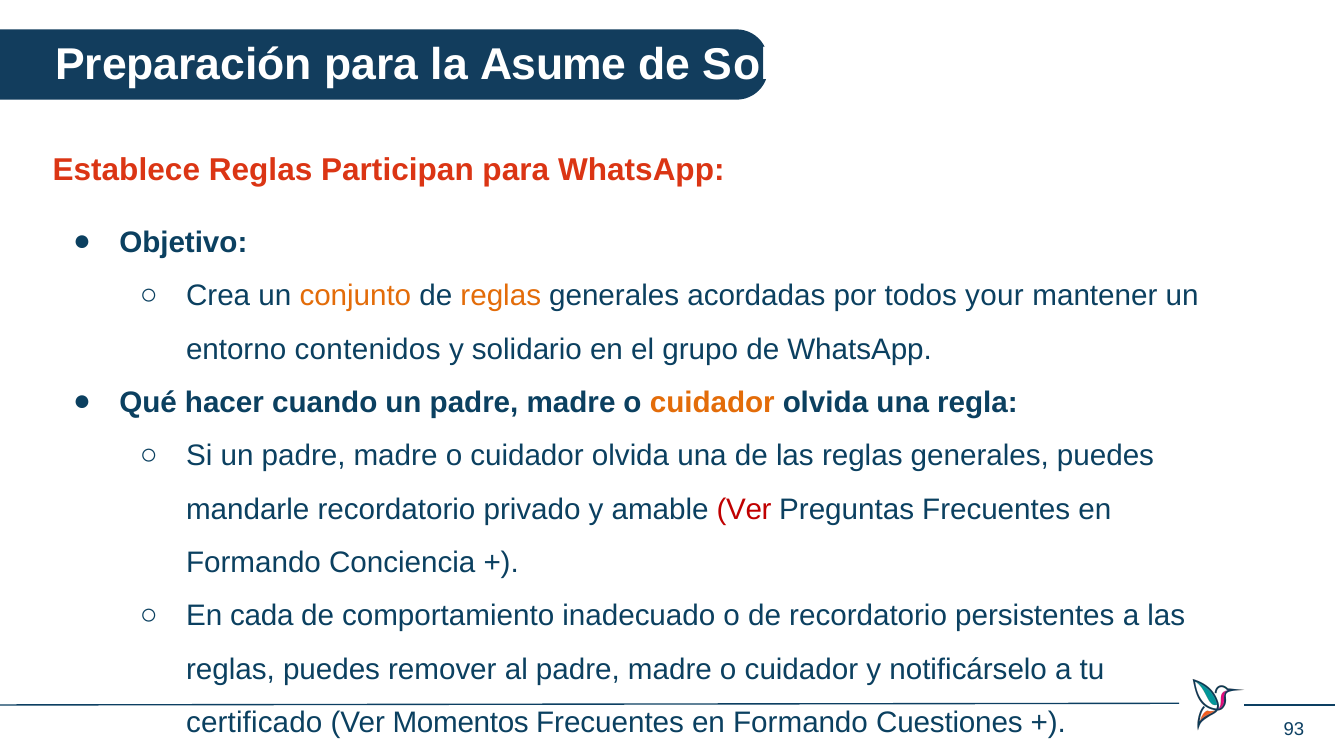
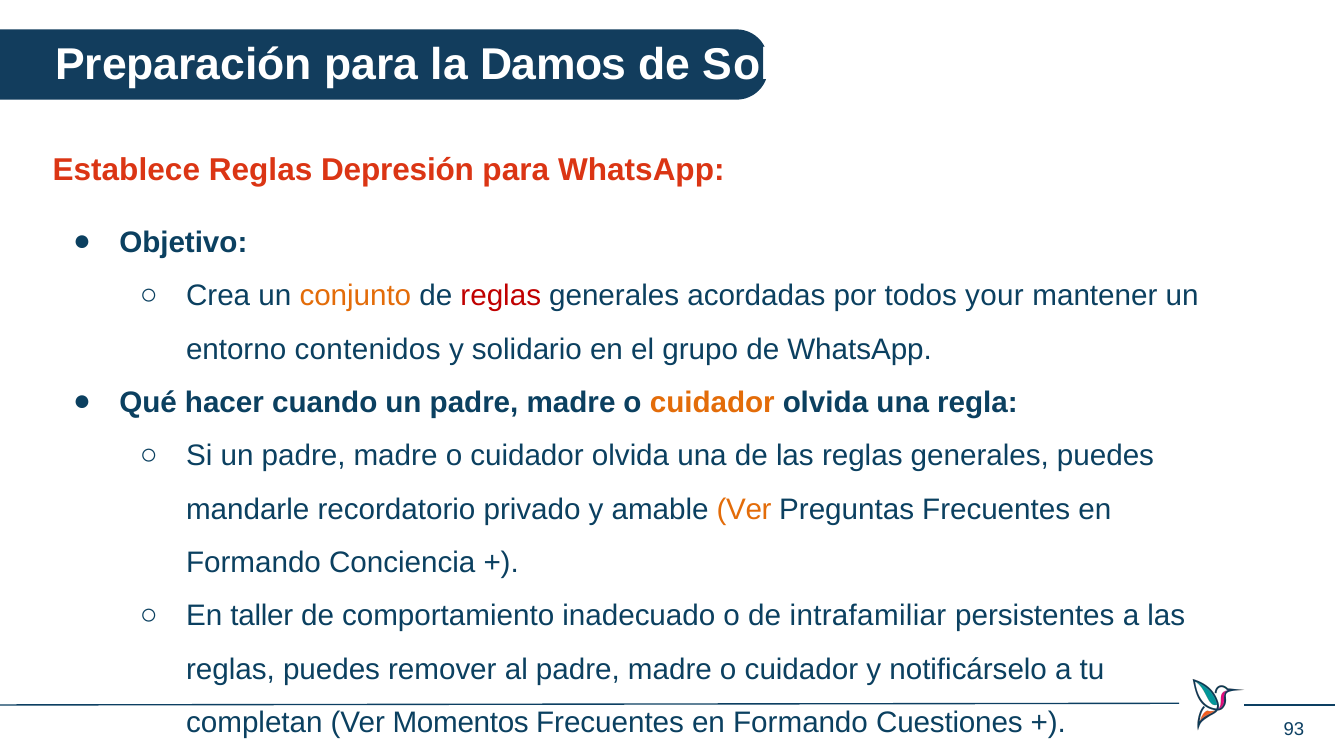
Asume: Asume -> Damos
Participan: Participan -> Depresión
reglas at (501, 296) colour: orange -> red
Ver at (744, 509) colour: red -> orange
cada: cada -> taller
de recordatorio: recordatorio -> intrafamiliar
certificado: certificado -> completan
